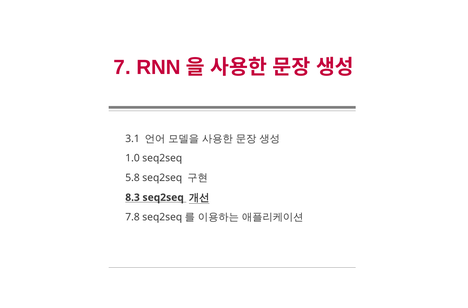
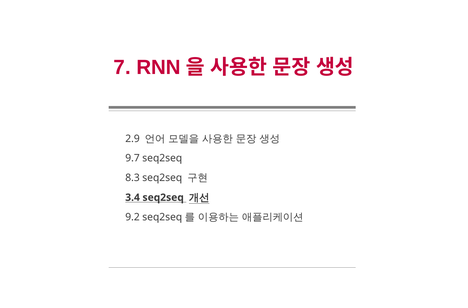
3.1: 3.1 -> 2.9
1.0: 1.0 -> 9.7
5.8: 5.8 -> 8.3
8.3: 8.3 -> 3.4
7.8: 7.8 -> 9.2
